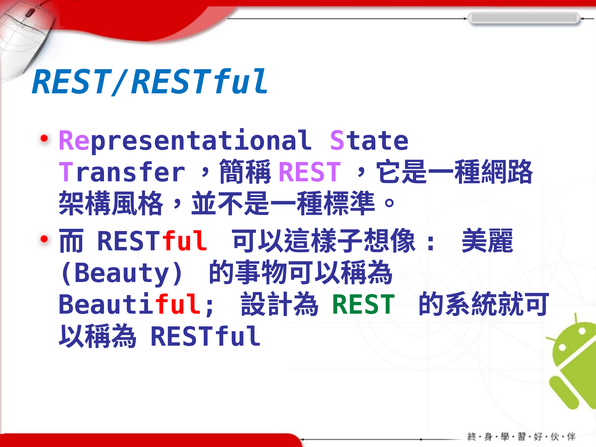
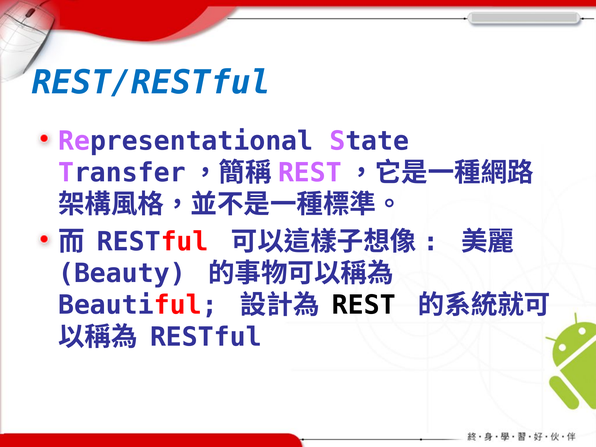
REST colour: green -> black
